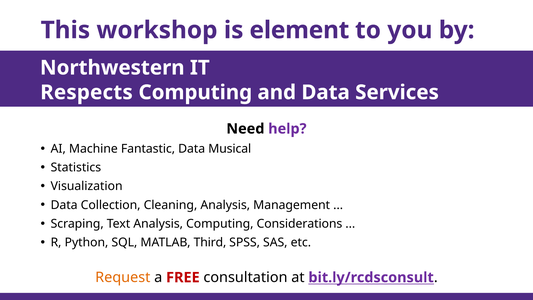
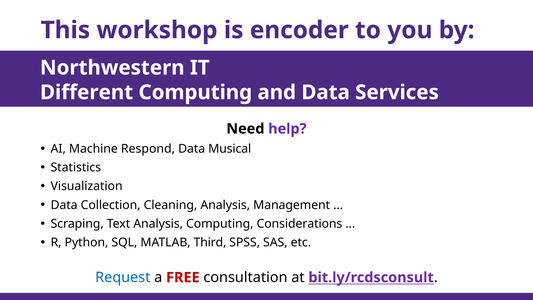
element: element -> encoder
Respects: Respects -> Different
Fantastic: Fantastic -> Respond
Request colour: orange -> blue
